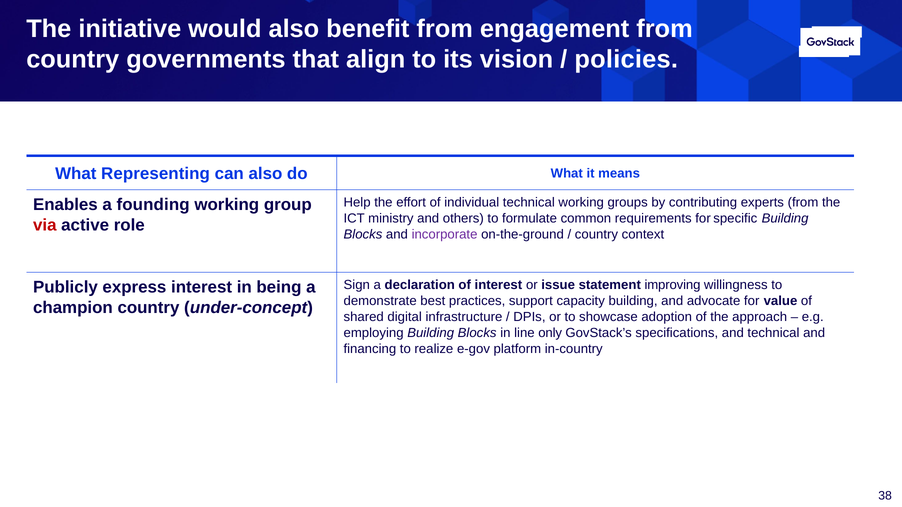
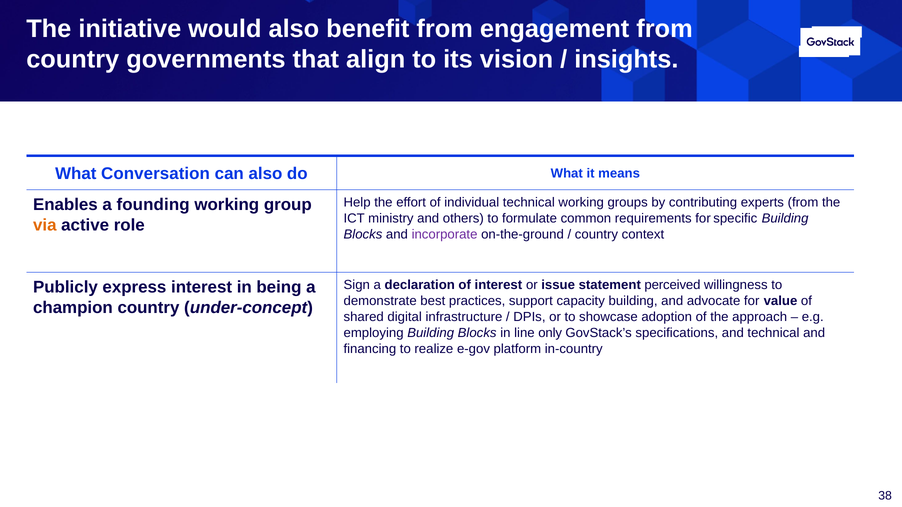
policies: policies -> insights
Representing: Representing -> Conversation
via colour: red -> orange
improving: improving -> perceived
